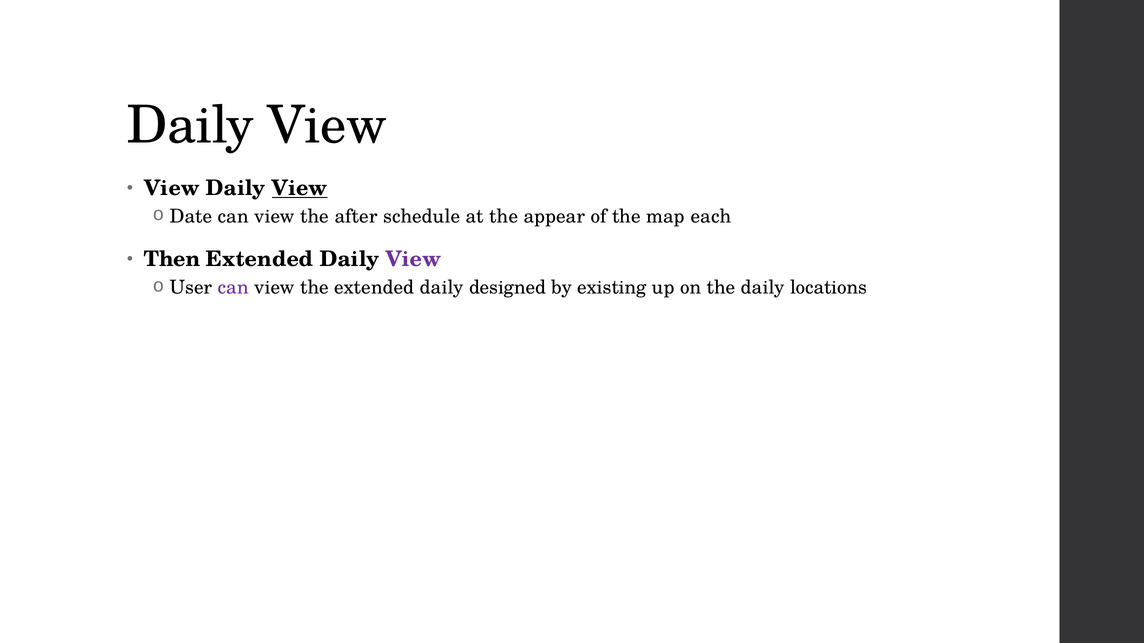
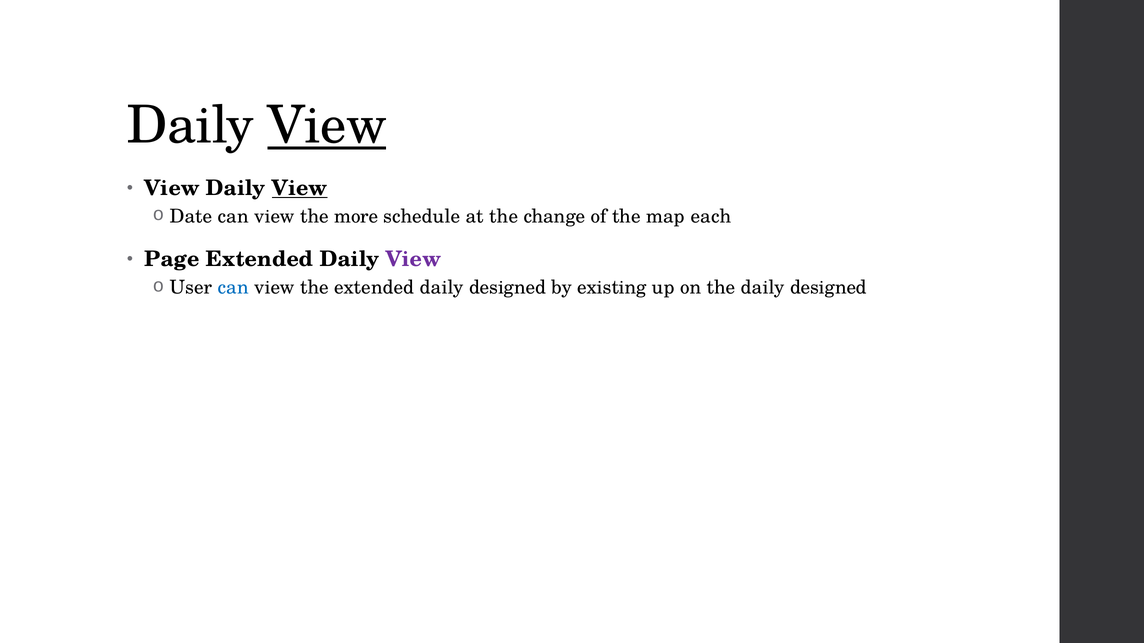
View at (327, 126) underline: none -> present
after: after -> more
appear: appear -> change
Then: Then -> Page
can at (233, 288) colour: purple -> blue
the daily locations: locations -> designed
